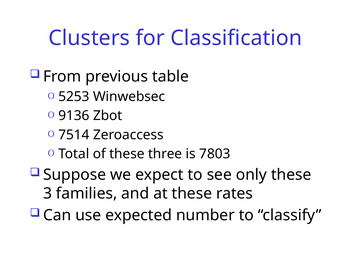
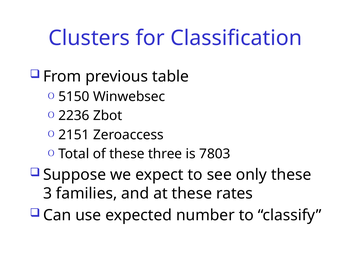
5253: 5253 -> 5150
9136: 9136 -> 2236
7514: 7514 -> 2151
